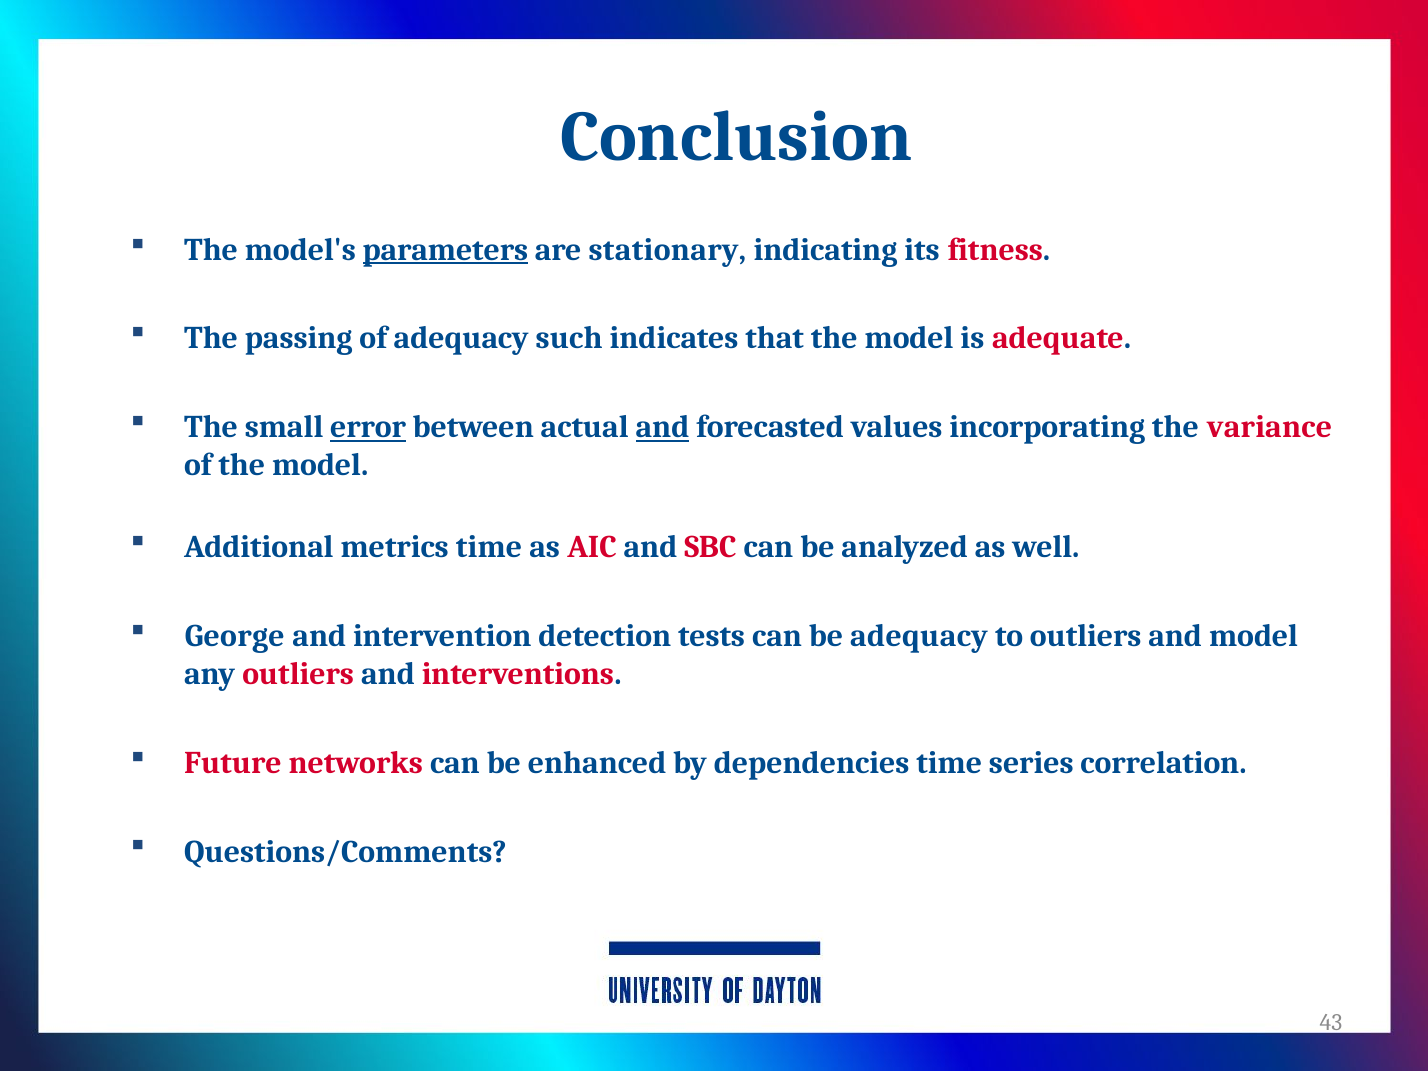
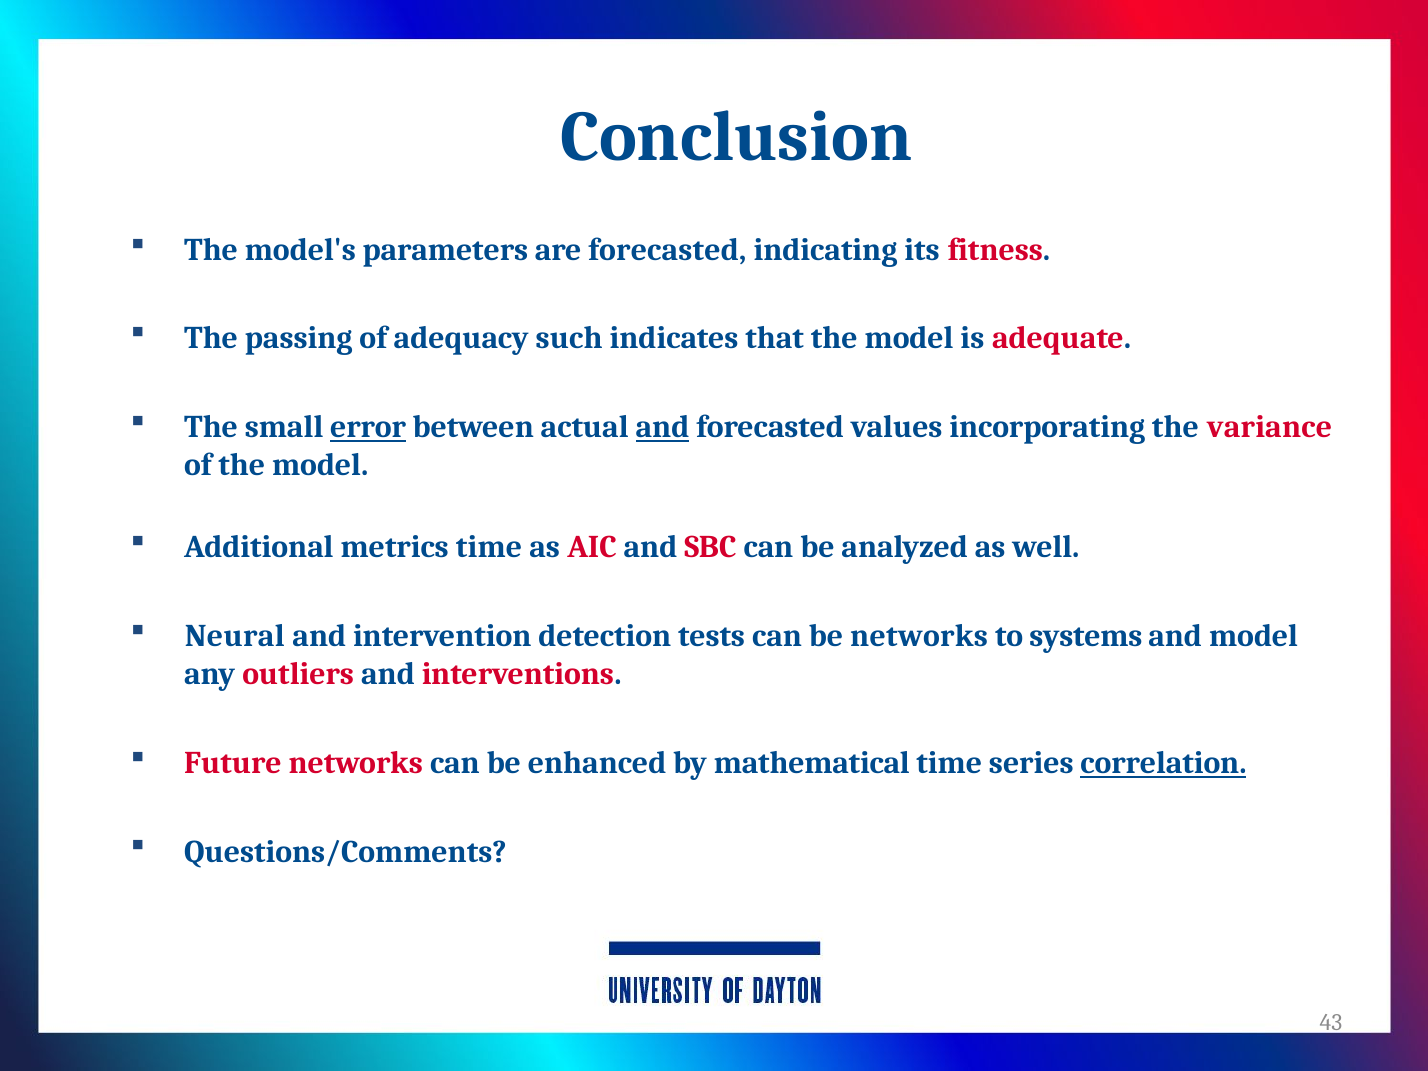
parameters underline: present -> none
are stationary: stationary -> forecasted
George: George -> Neural
be adequacy: adequacy -> networks
to outliers: outliers -> systems
dependencies: dependencies -> mathematical
correlation underline: none -> present
